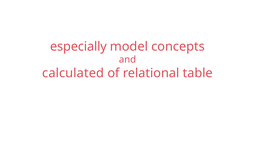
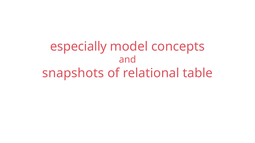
calculated: calculated -> snapshots
